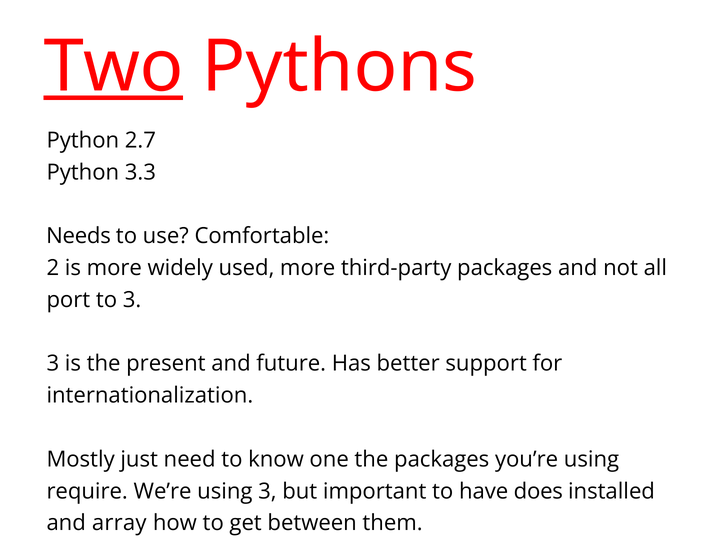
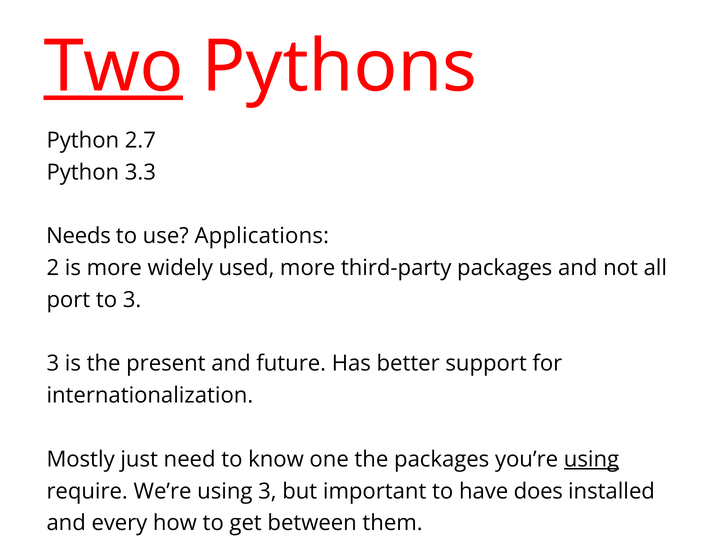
Comfortable: Comfortable -> Applications
using at (591, 459) underline: none -> present
array: array -> every
